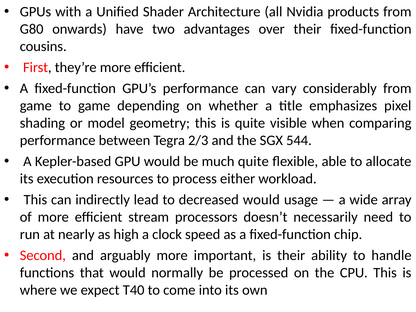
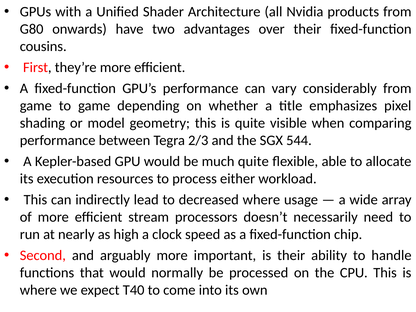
decreased would: would -> where
